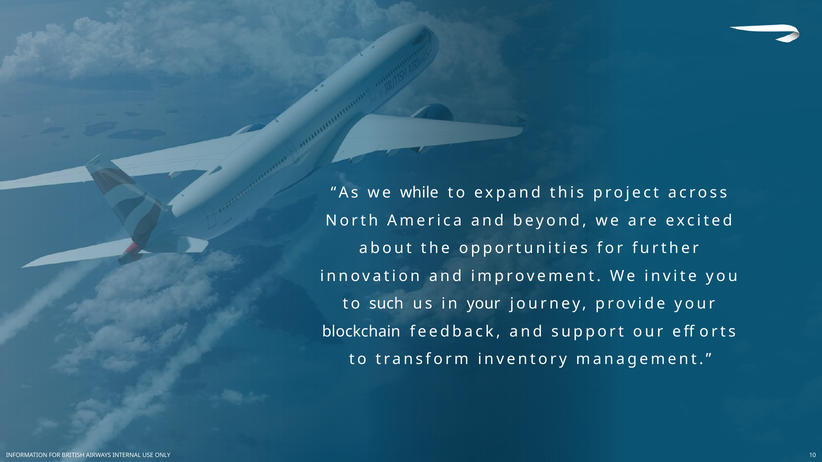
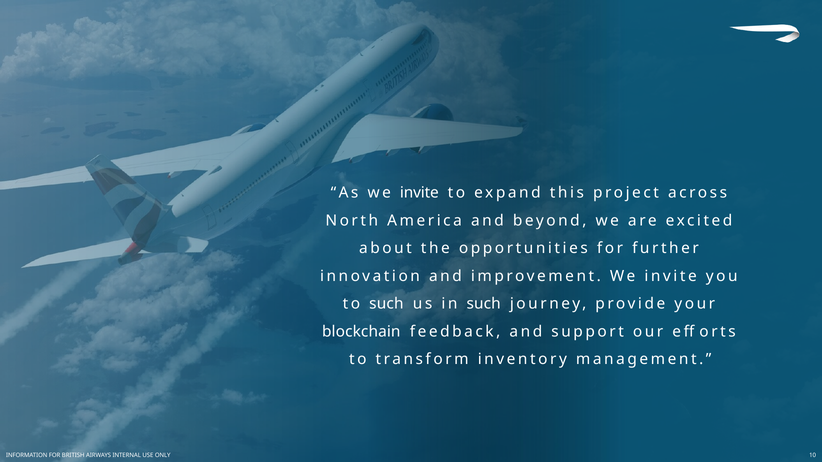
As we while: while -> invite
in your: your -> such
